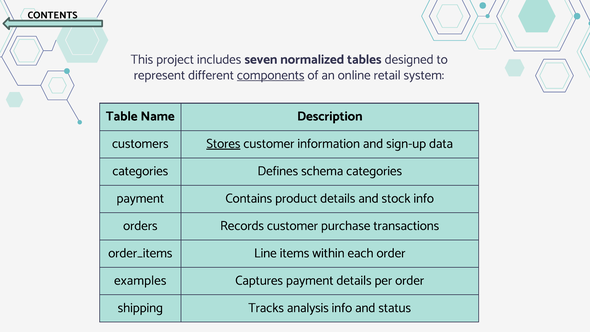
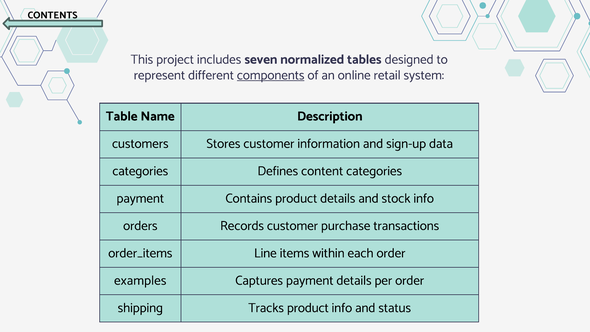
Stores underline: present -> none
schema: schema -> content
Tracks analysis: analysis -> product
